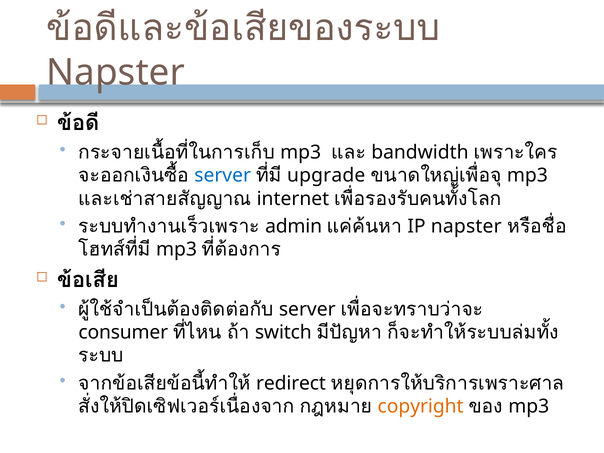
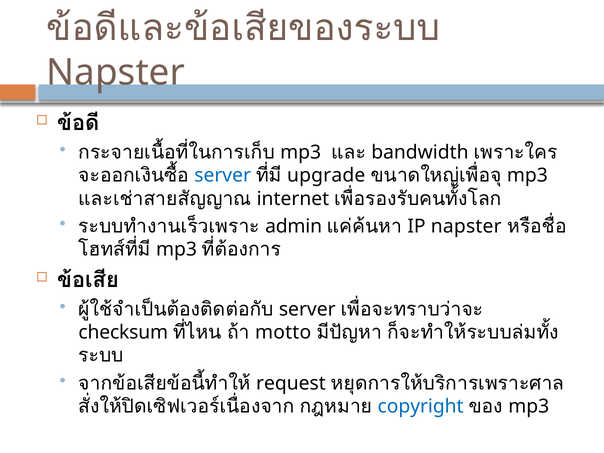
consumer: consumer -> checksum
switch: switch -> motto
redirect: redirect -> request
copyright colour: orange -> blue
